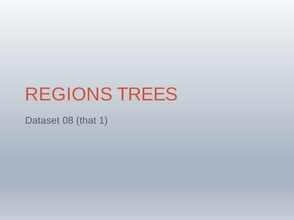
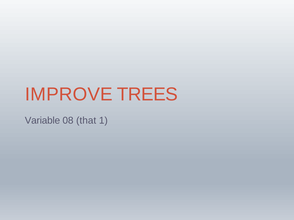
REGIONS: REGIONS -> IMPROVE
Dataset: Dataset -> Variable
